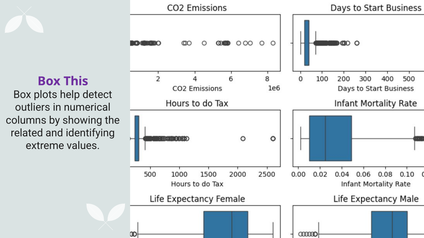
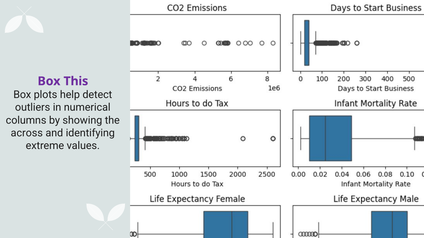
related: related -> across
